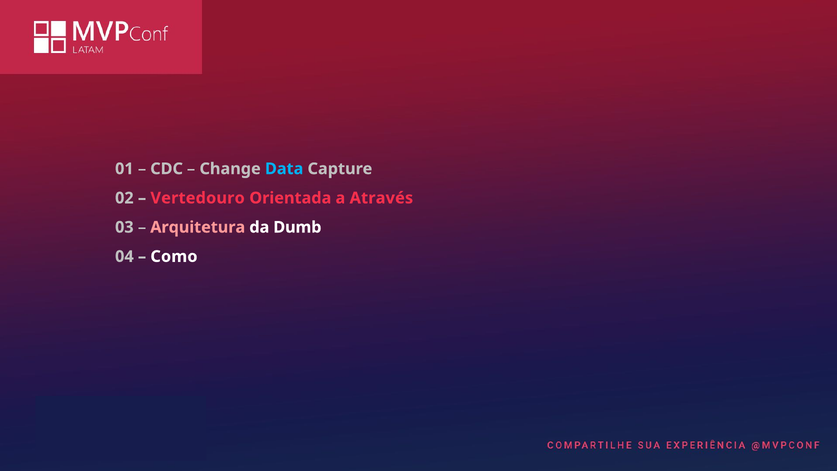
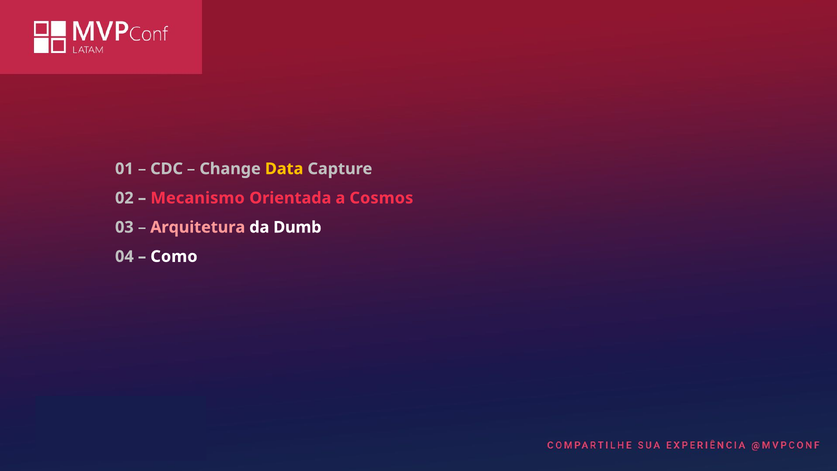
Data colour: light blue -> yellow
Vertedouro: Vertedouro -> Mecanismo
Através: Através -> Cosmos
